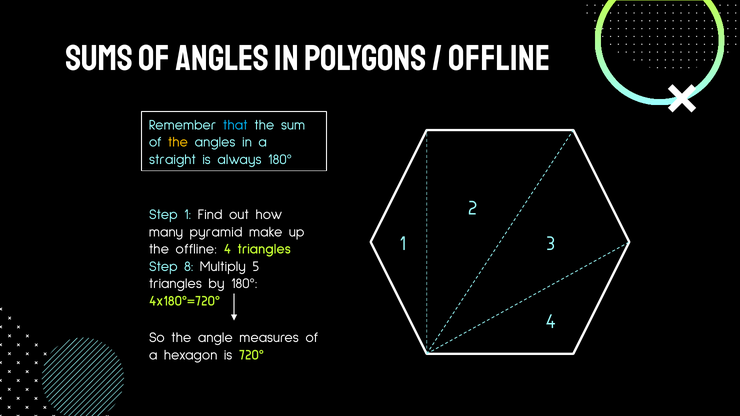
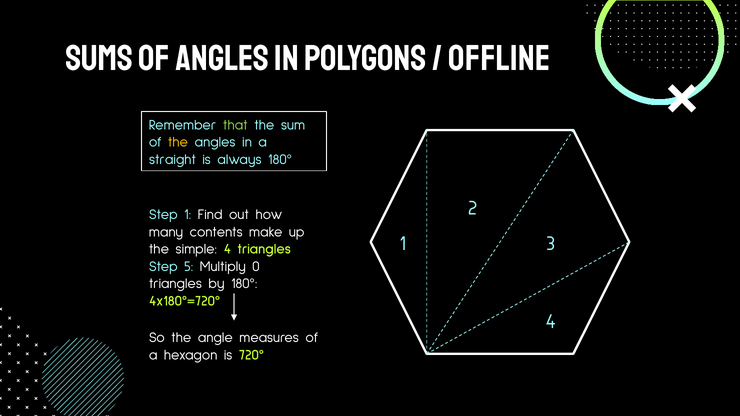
that colour: light blue -> light green
pyramid: pyramid -> contents
the offline: offline -> simple
8: 8 -> 5
5: 5 -> 0
